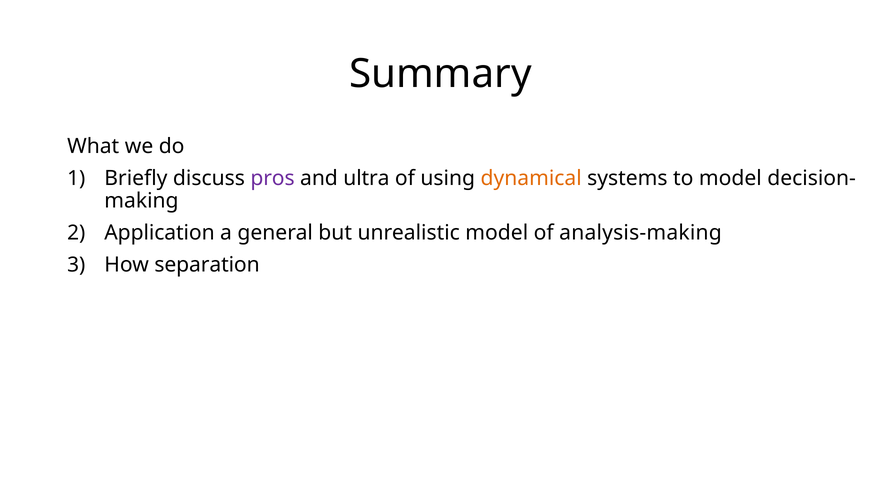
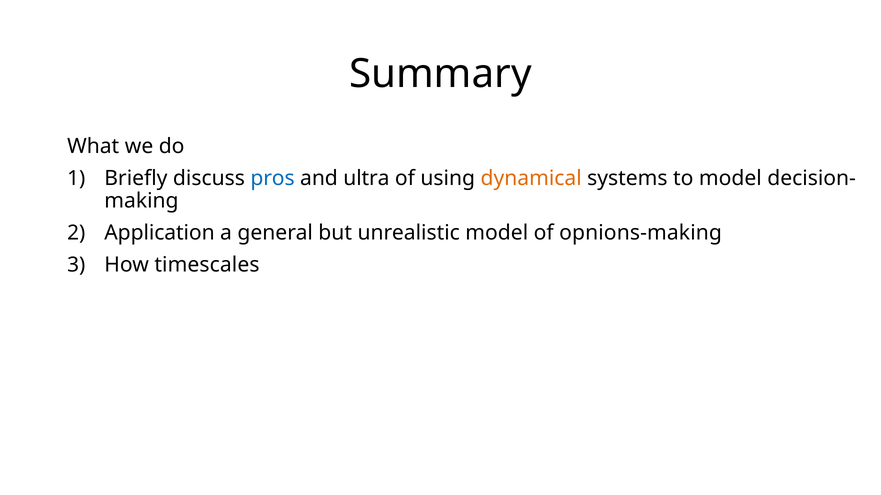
pros colour: purple -> blue
analysis-making: analysis-making -> opnions-making
separation: separation -> timescales
